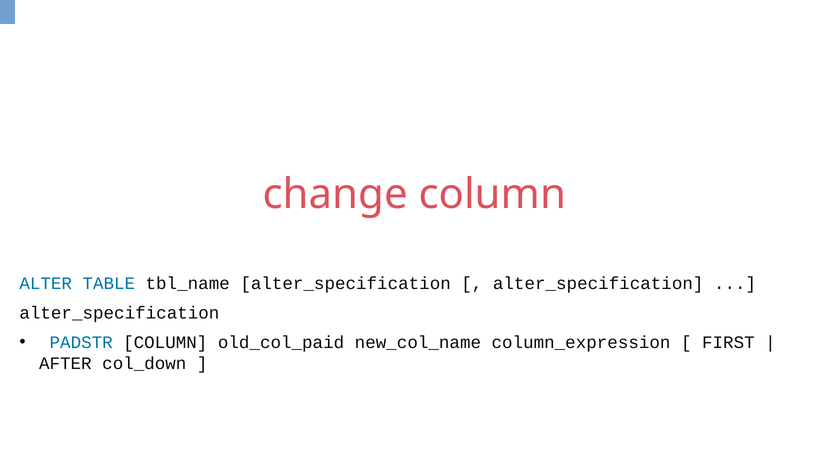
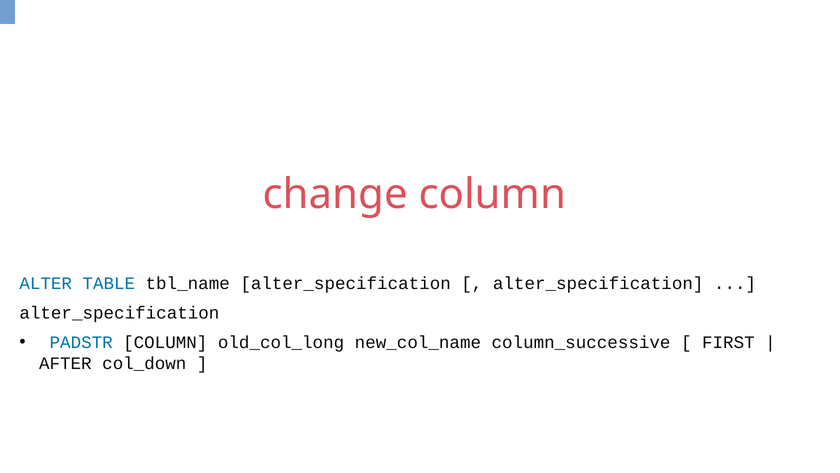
old_col_paid: old_col_paid -> old_col_long
column_expression: column_expression -> column_successive
